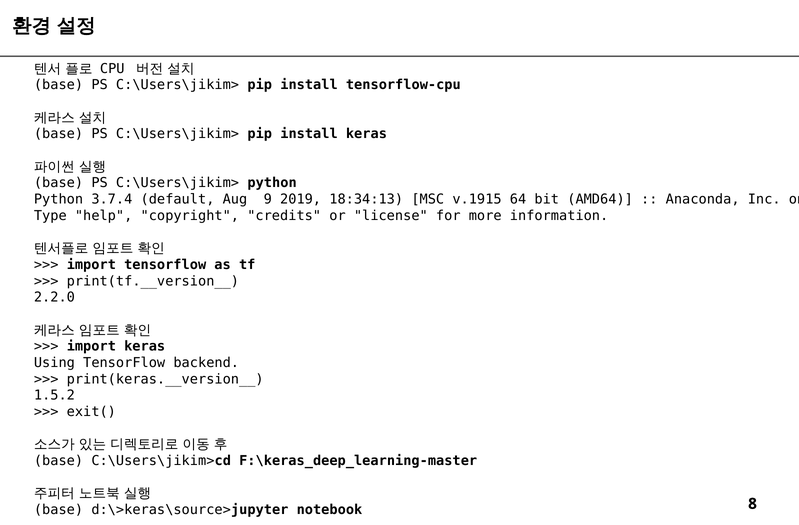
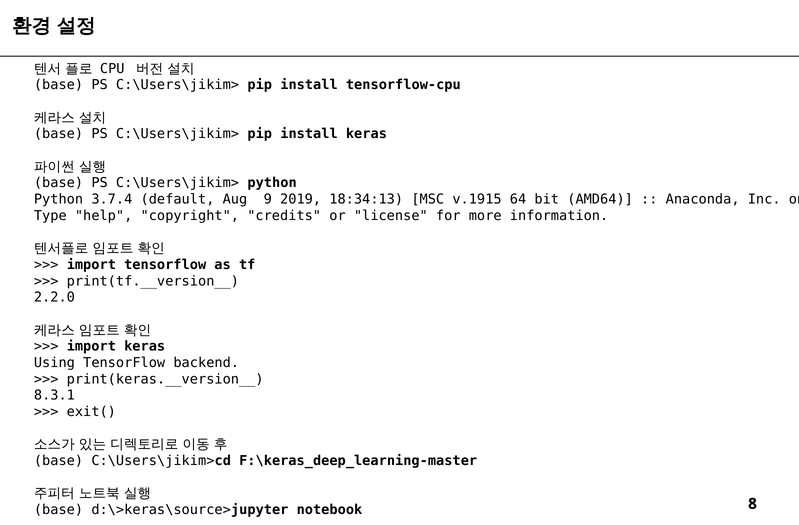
1.5.2: 1.5.2 -> 8.3.1
